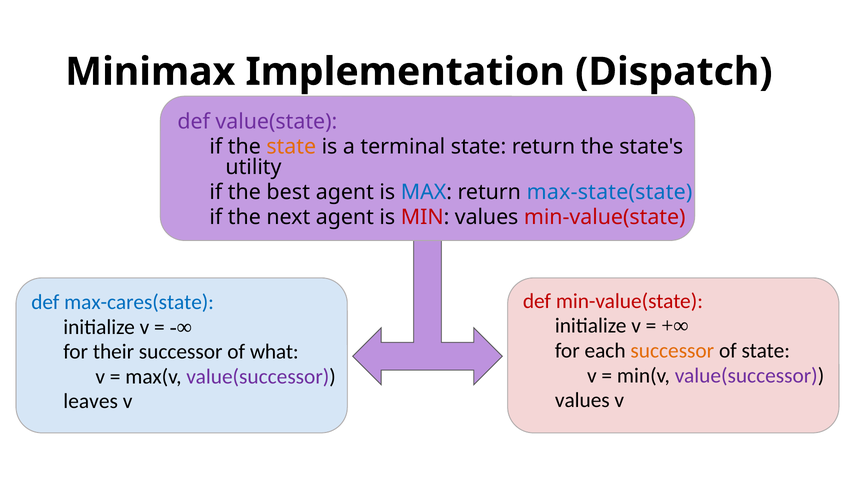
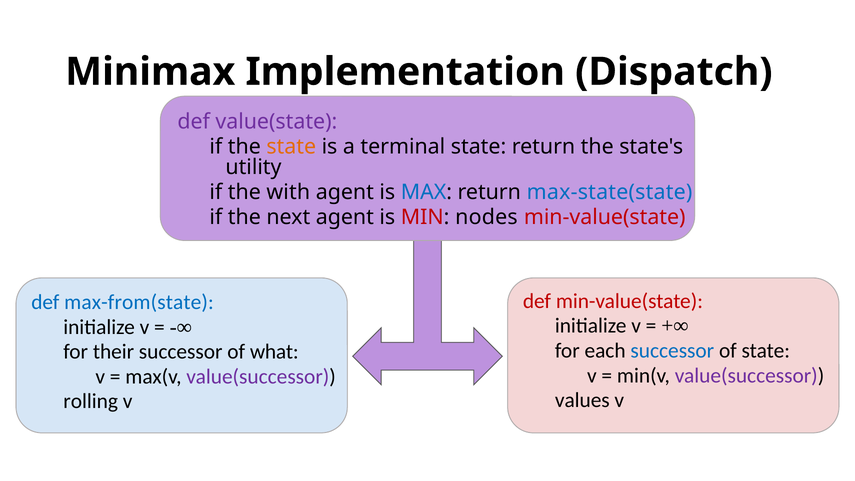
best: best -> with
MIN values: values -> nodes
max-cares(state: max-cares(state -> max-from(state
successor at (672, 351) colour: orange -> blue
leaves: leaves -> rolling
